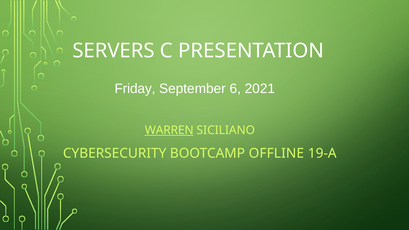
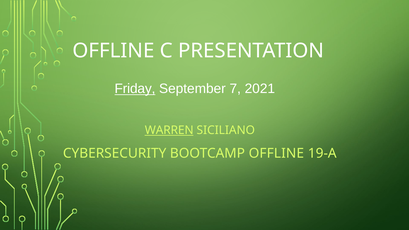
SERVERS at (114, 51): SERVERS -> OFFLINE
Friday underline: none -> present
6: 6 -> 7
